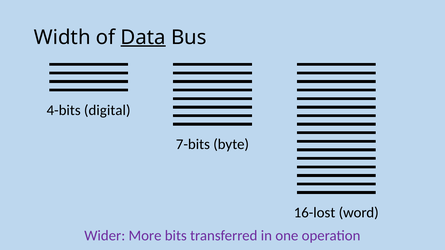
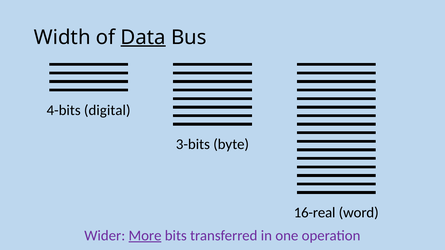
7-bits: 7-bits -> 3-bits
16-lost: 16-lost -> 16-real
More underline: none -> present
